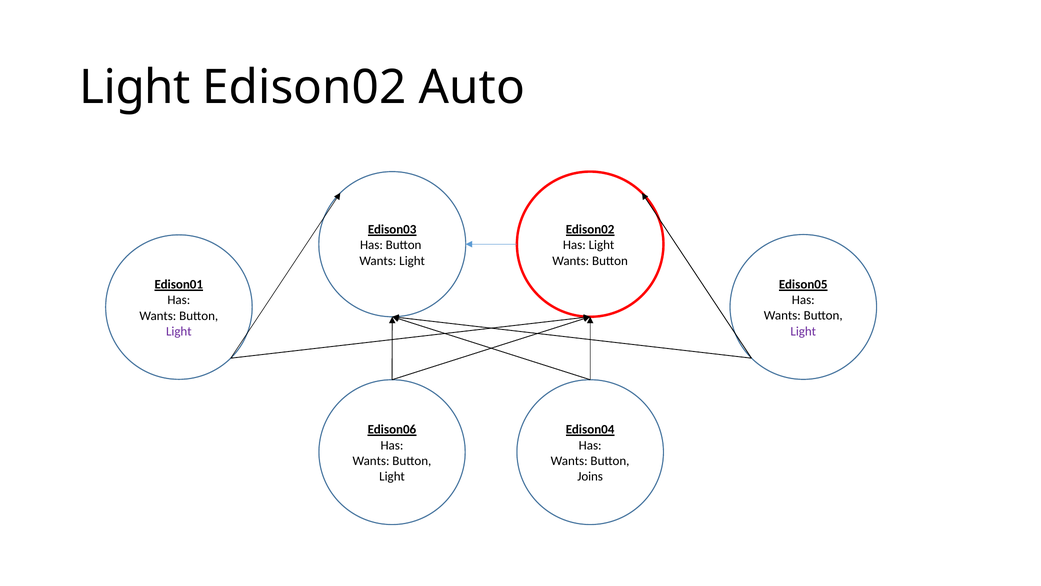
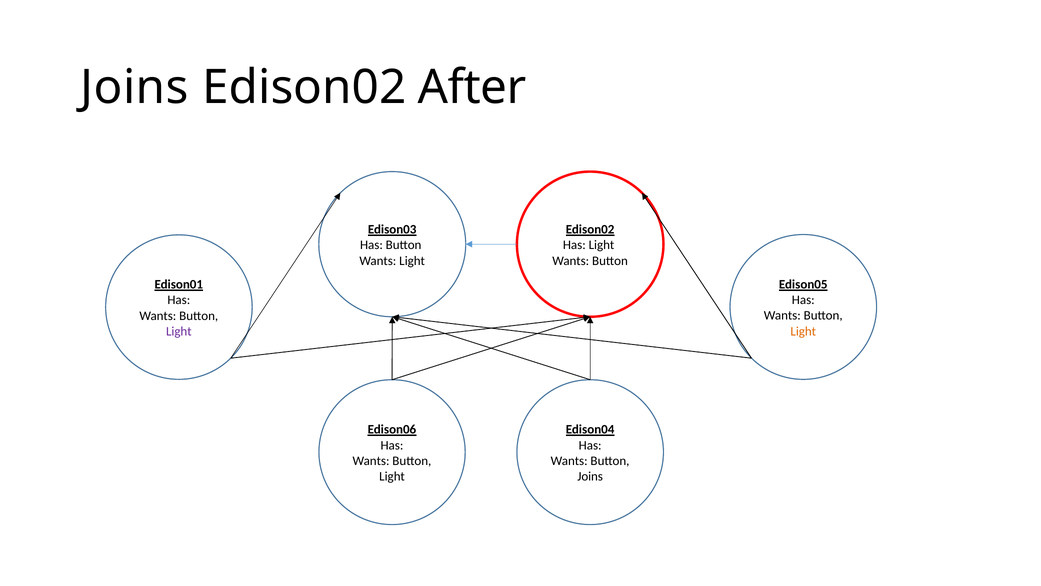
Light at (135, 87): Light -> Joins
Auto: Auto -> After
Light at (803, 331) colour: purple -> orange
